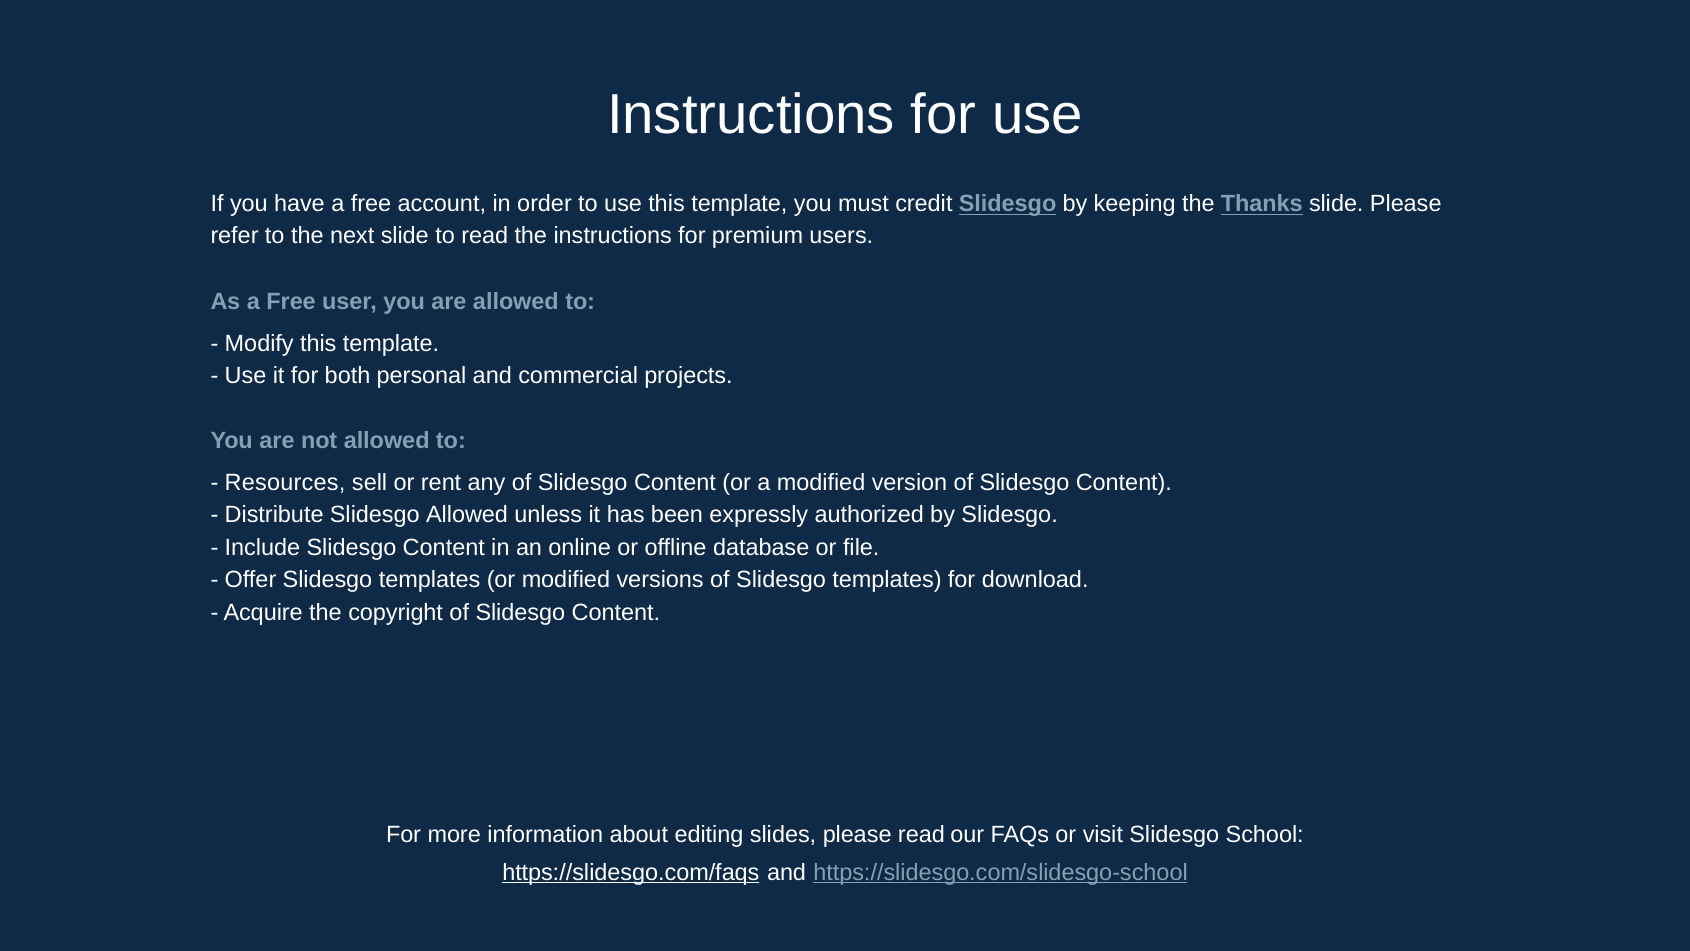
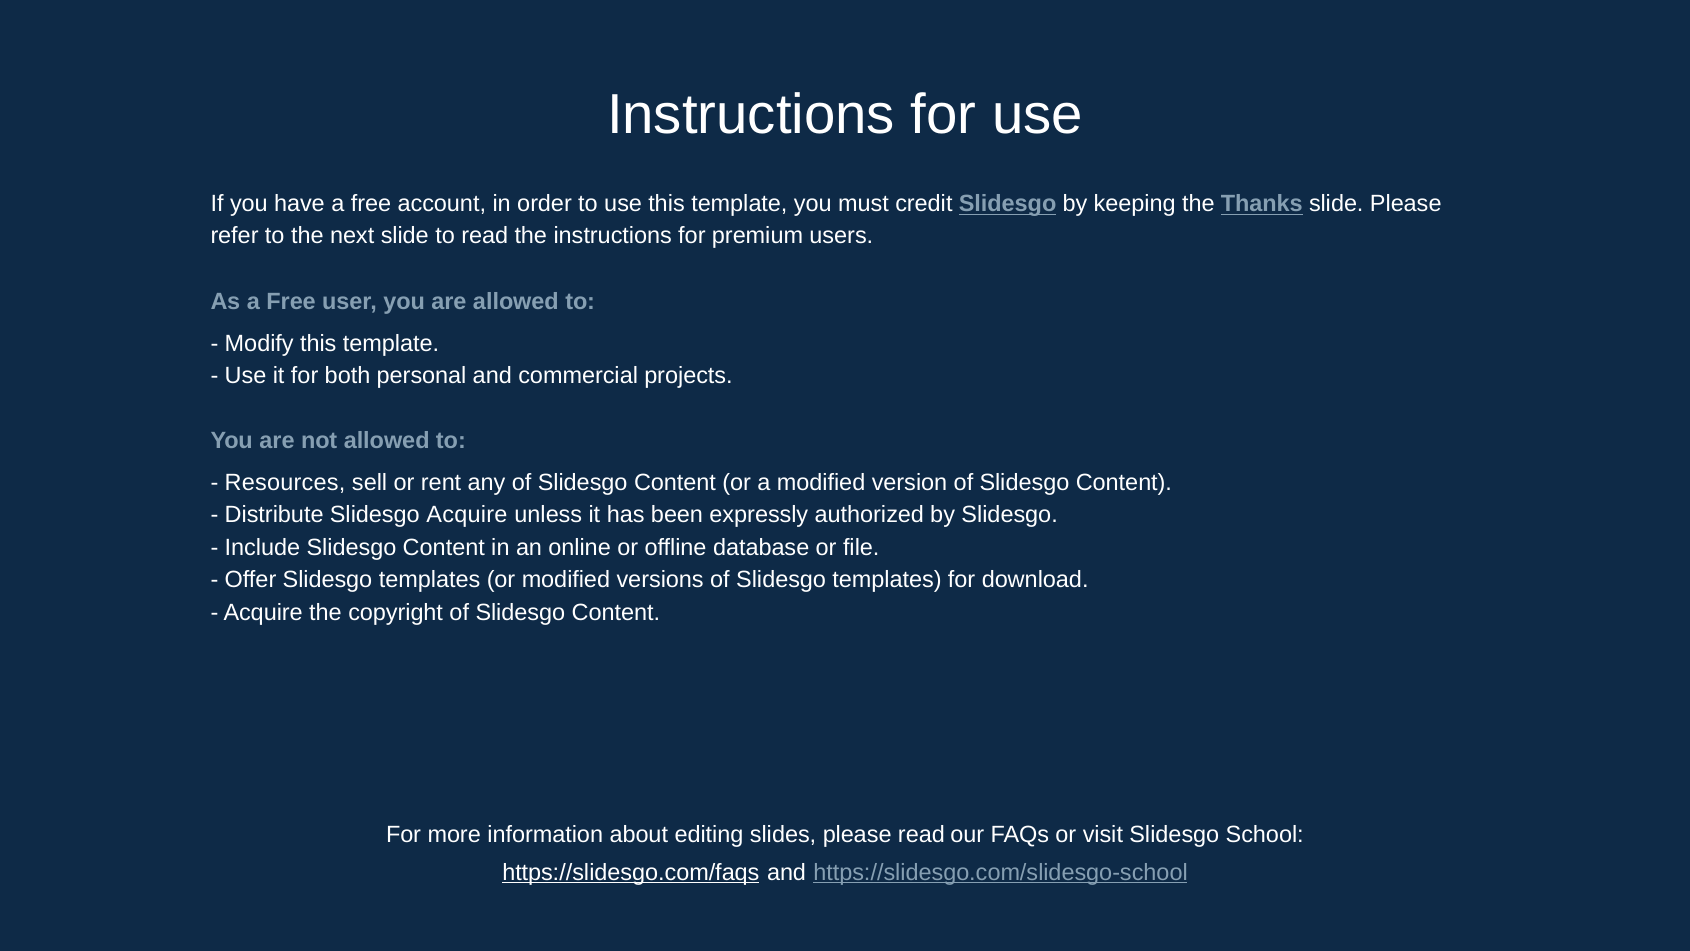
Slidesgo Allowed: Allowed -> Acquire
